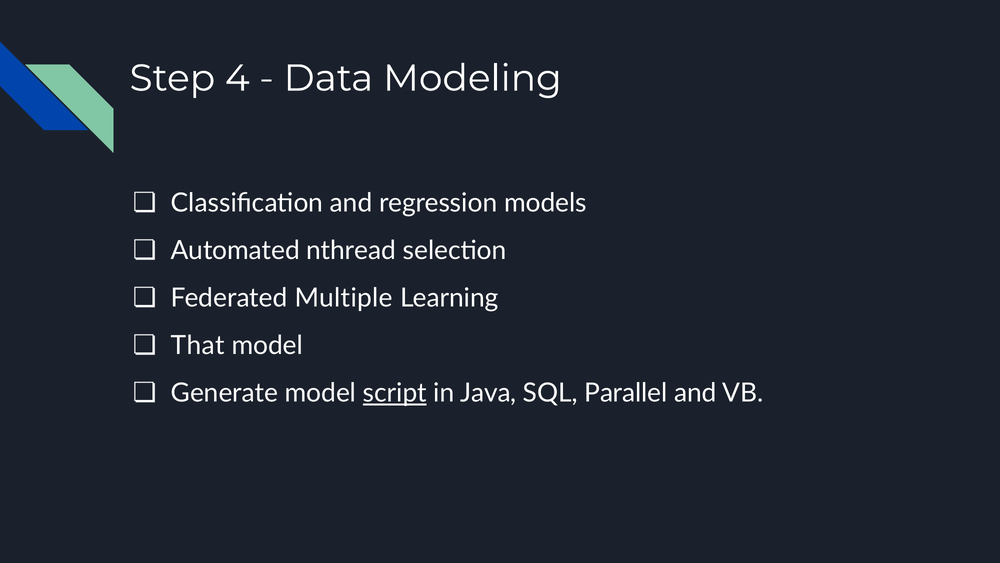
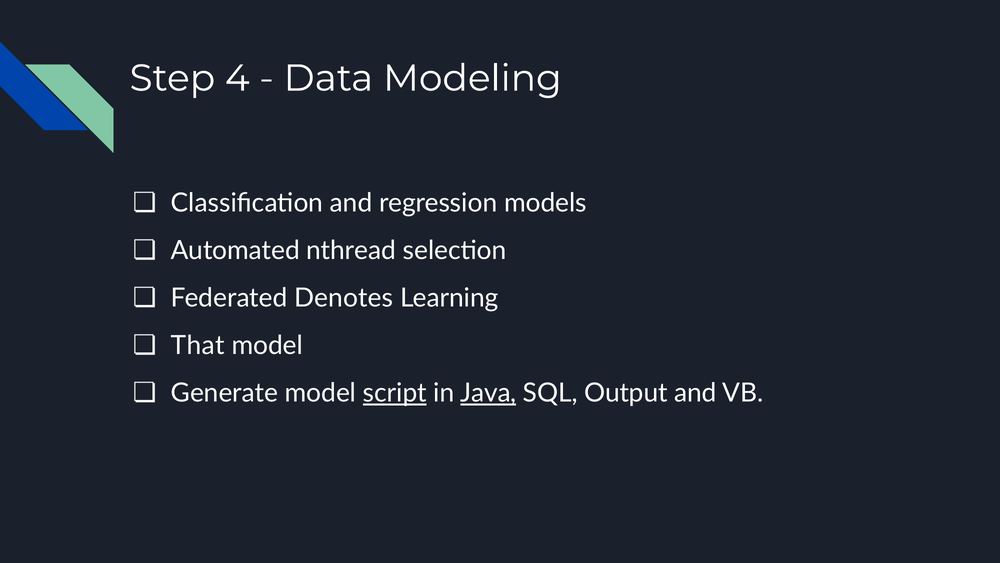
Multiple: Multiple -> Denotes
Java underline: none -> present
Parallel: Parallel -> Output
